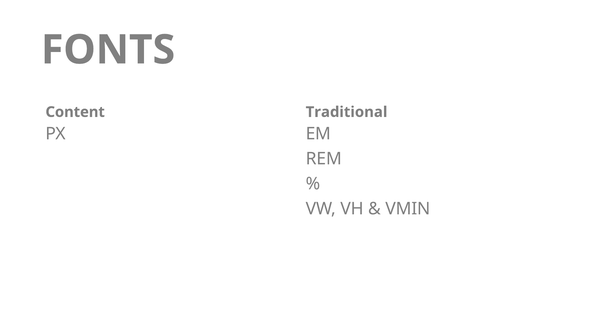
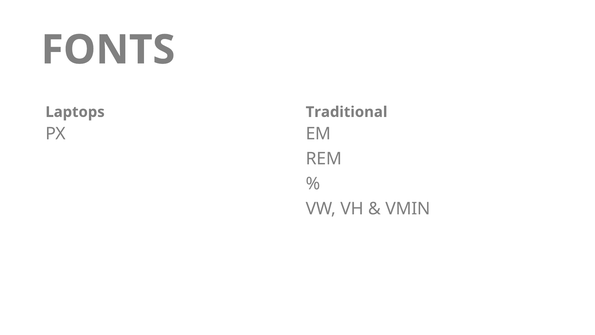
Content: Content -> Laptops
